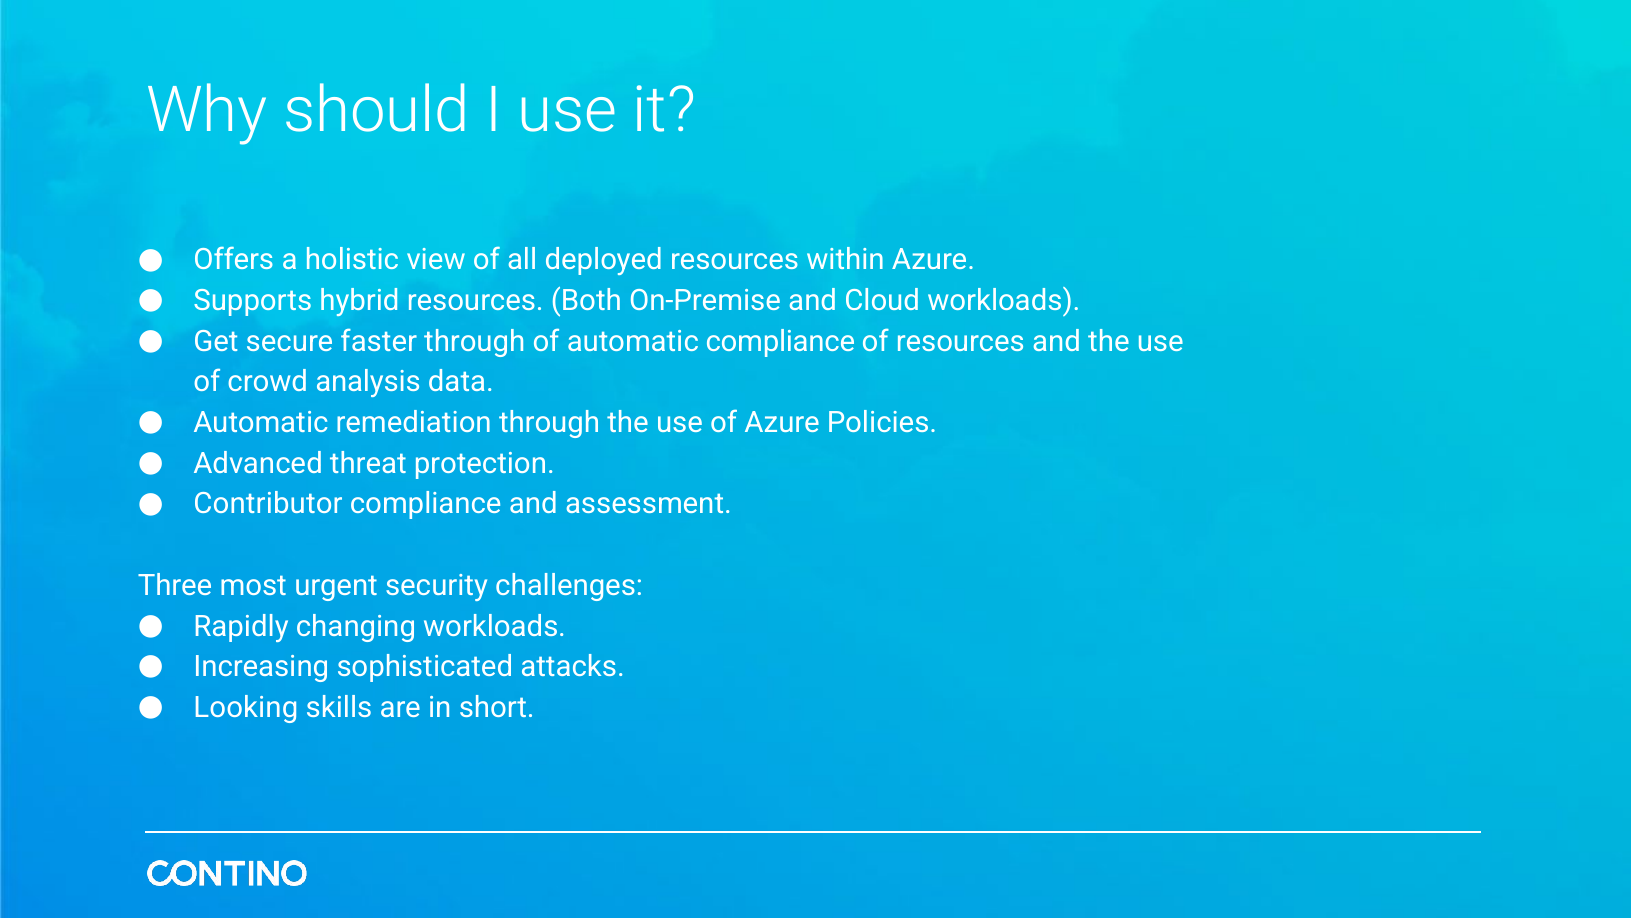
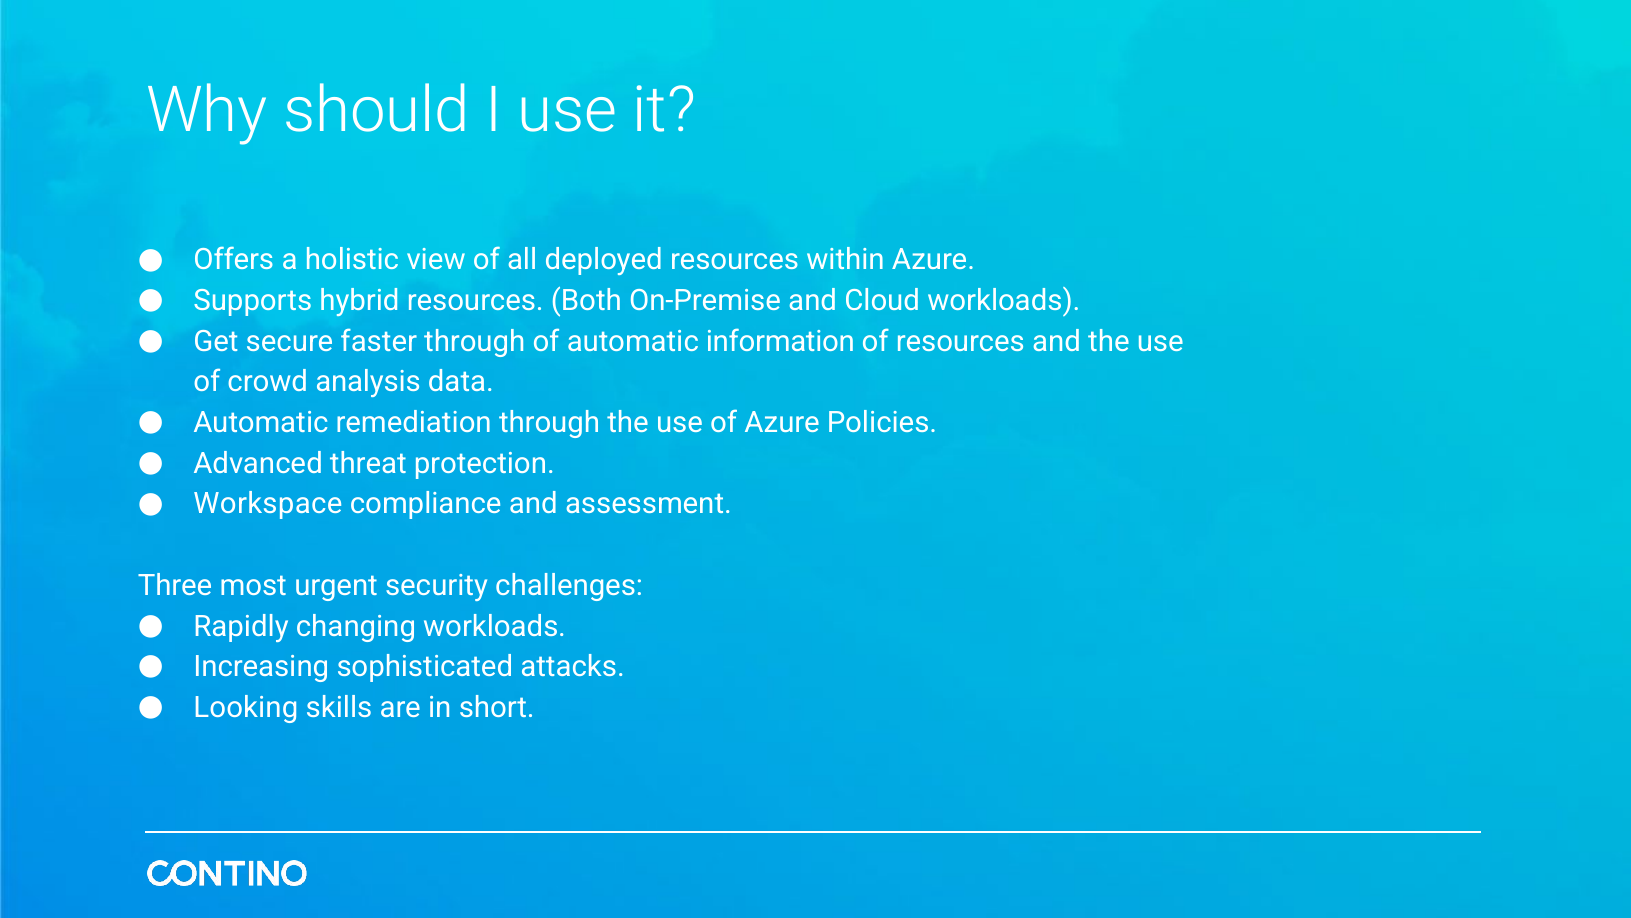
automatic compliance: compliance -> information
Contributor: Contributor -> Workspace
